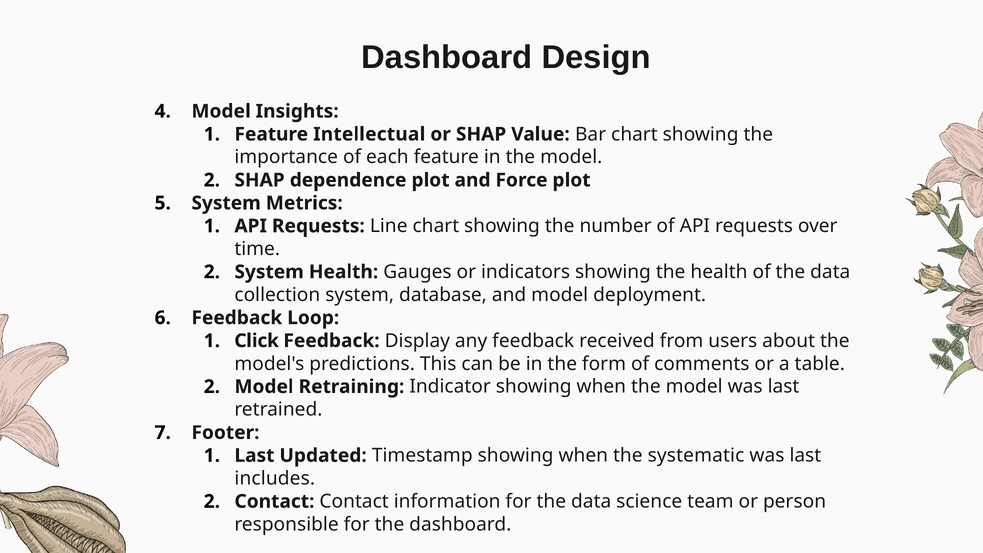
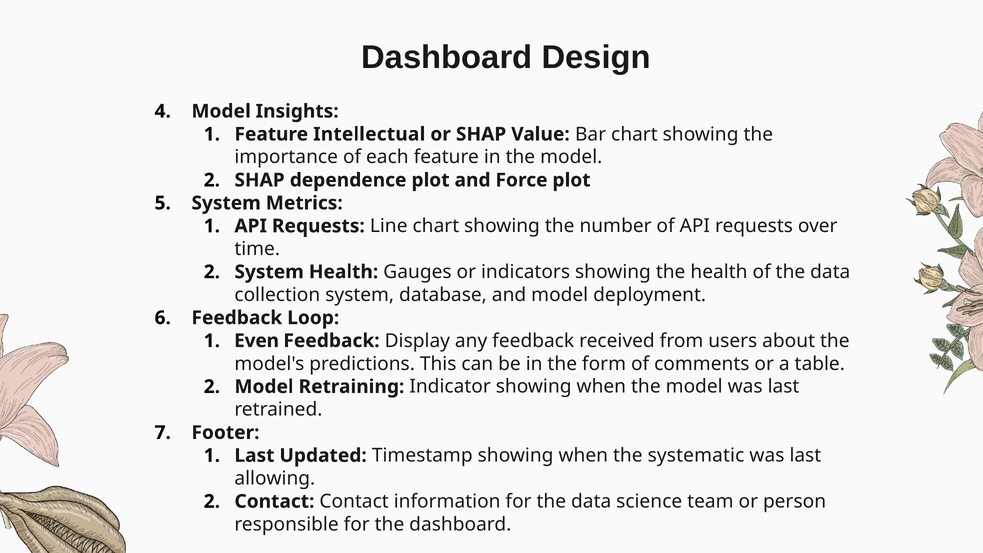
Click: Click -> Even
includes: includes -> allowing
